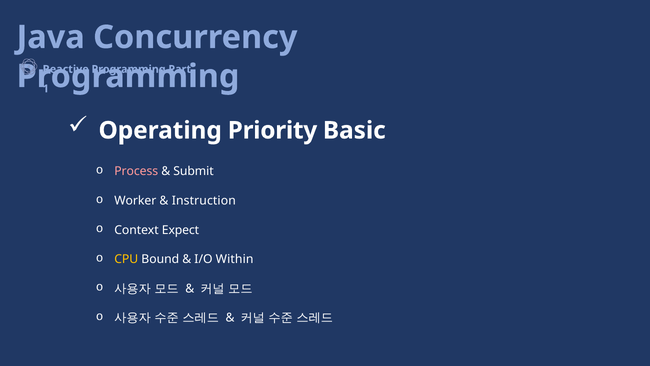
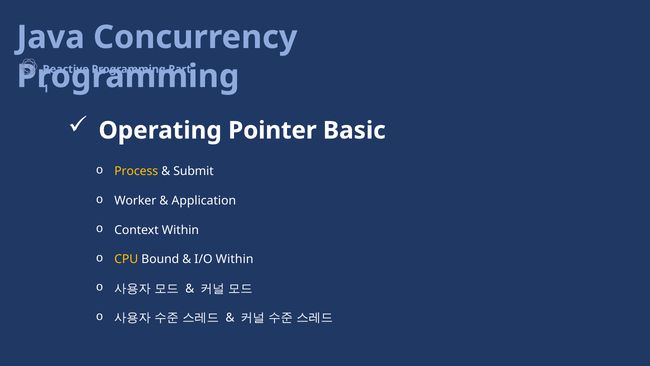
Priority: Priority -> Pointer
Process colour: pink -> yellow
Instruction: Instruction -> Application
Context Expect: Expect -> Within
